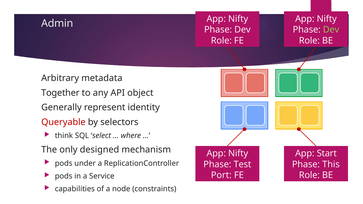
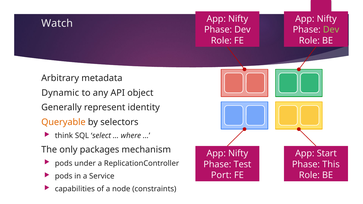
Admin: Admin -> Watch
Together: Together -> Dynamic
Queryable colour: red -> orange
designed: designed -> packages
